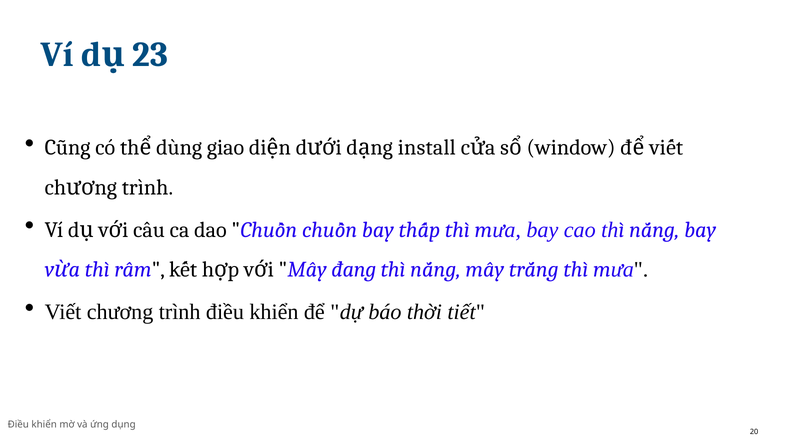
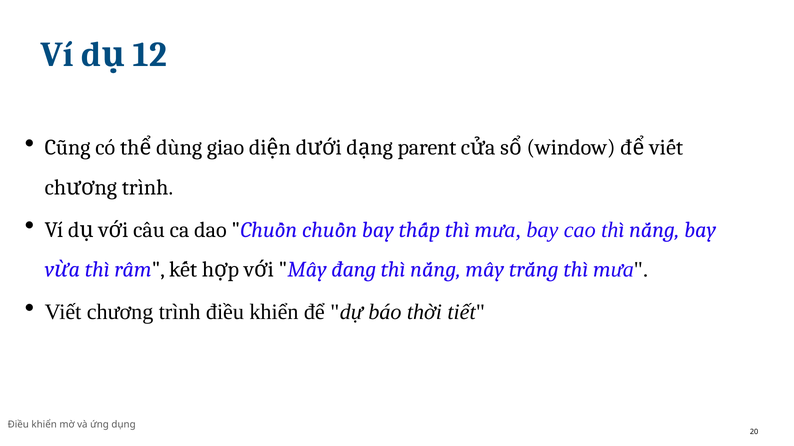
23: 23 -> 12
install: install -> parent
